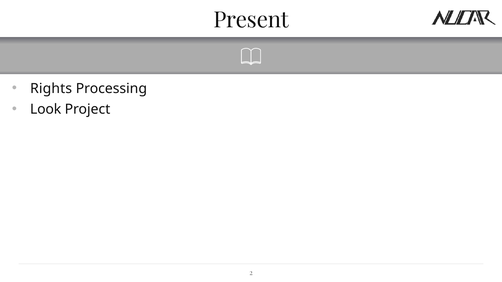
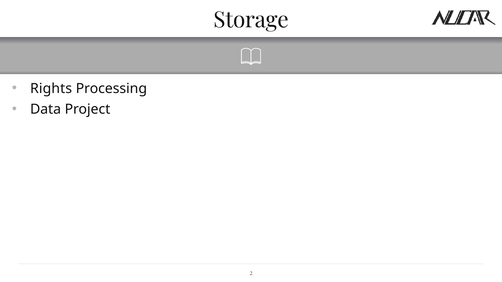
Present: Present -> Storage
Look: Look -> Data
